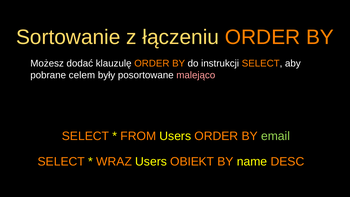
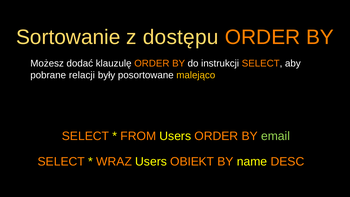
łączeniu: łączeniu -> dostępu
celem: celem -> relacji
malejąco colour: pink -> yellow
